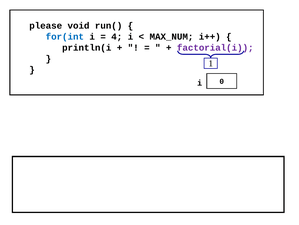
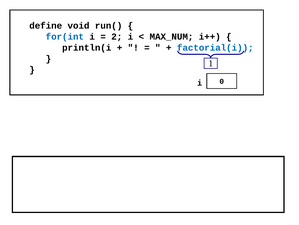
please: please -> define
4: 4 -> 2
factorial(i colour: purple -> blue
